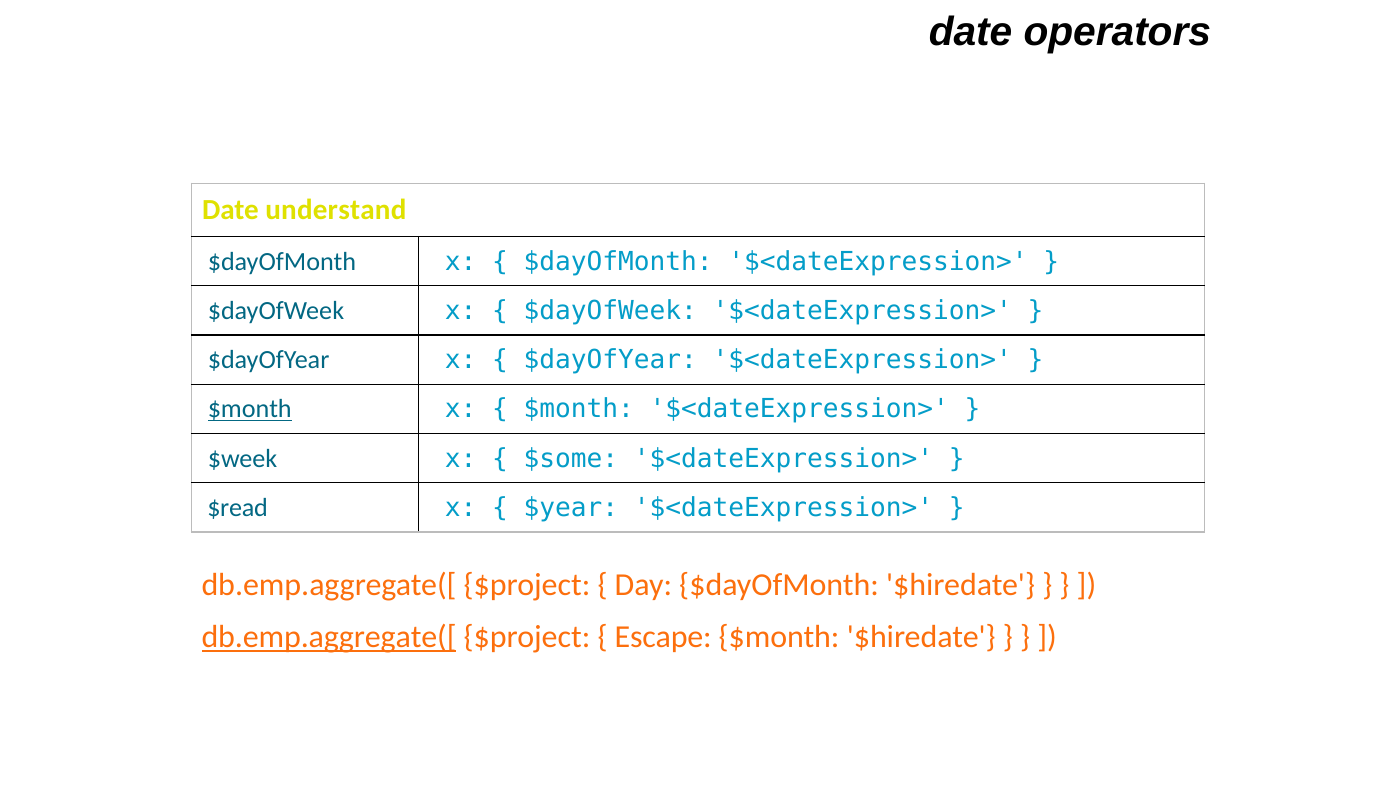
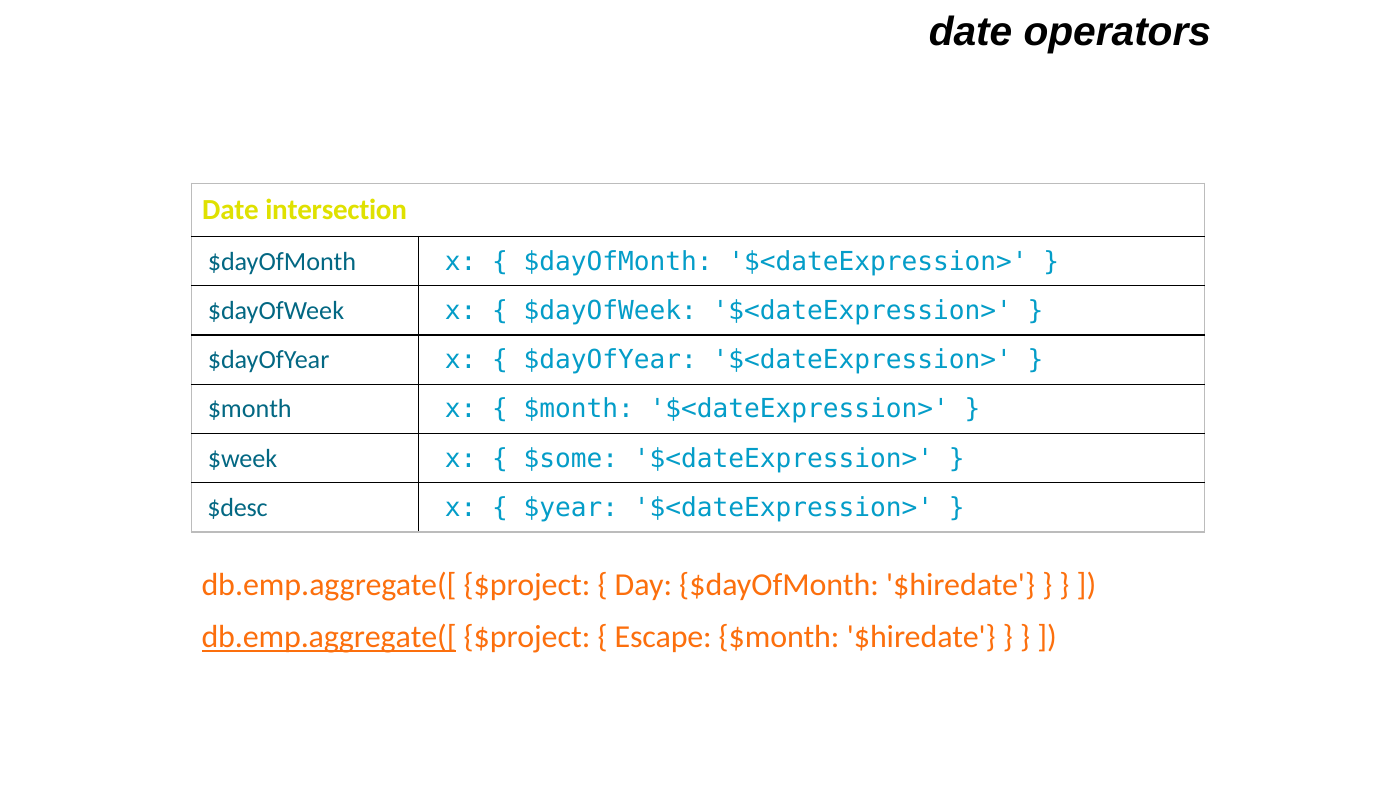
understand: understand -> intersection
$month at (250, 409) underline: present -> none
$read: $read -> $desc
